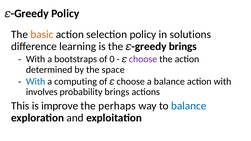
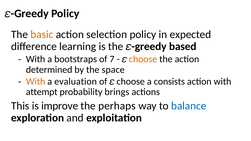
solutions: solutions -> expected
brings at (183, 47): brings -> based
0: 0 -> 7
choose at (143, 59) colour: purple -> orange
With at (36, 82) colour: blue -> orange
computing: computing -> evaluation
a balance: balance -> consists
involves: involves -> attempt
